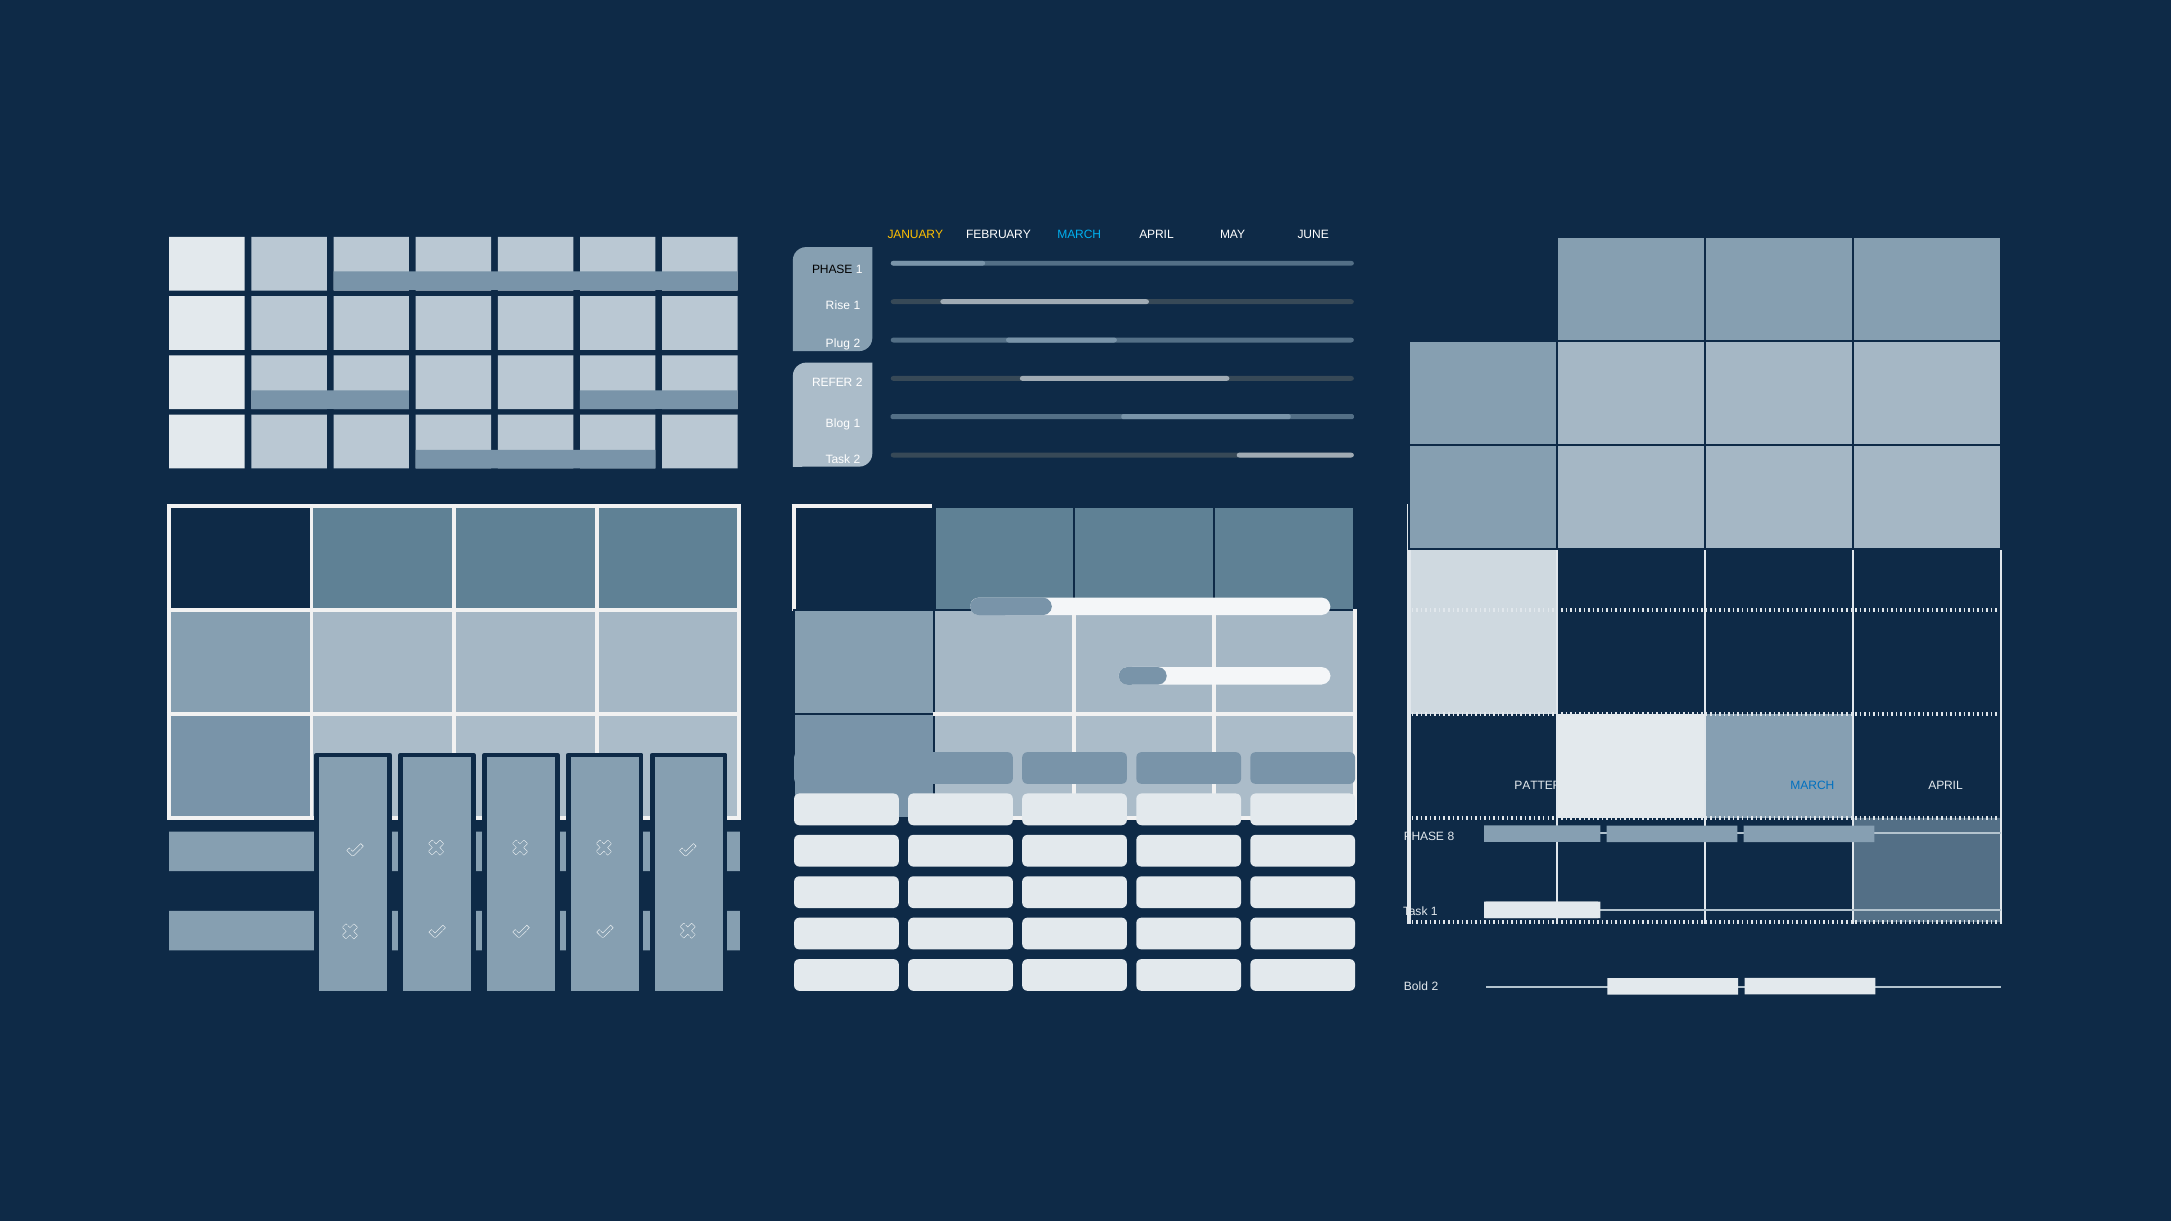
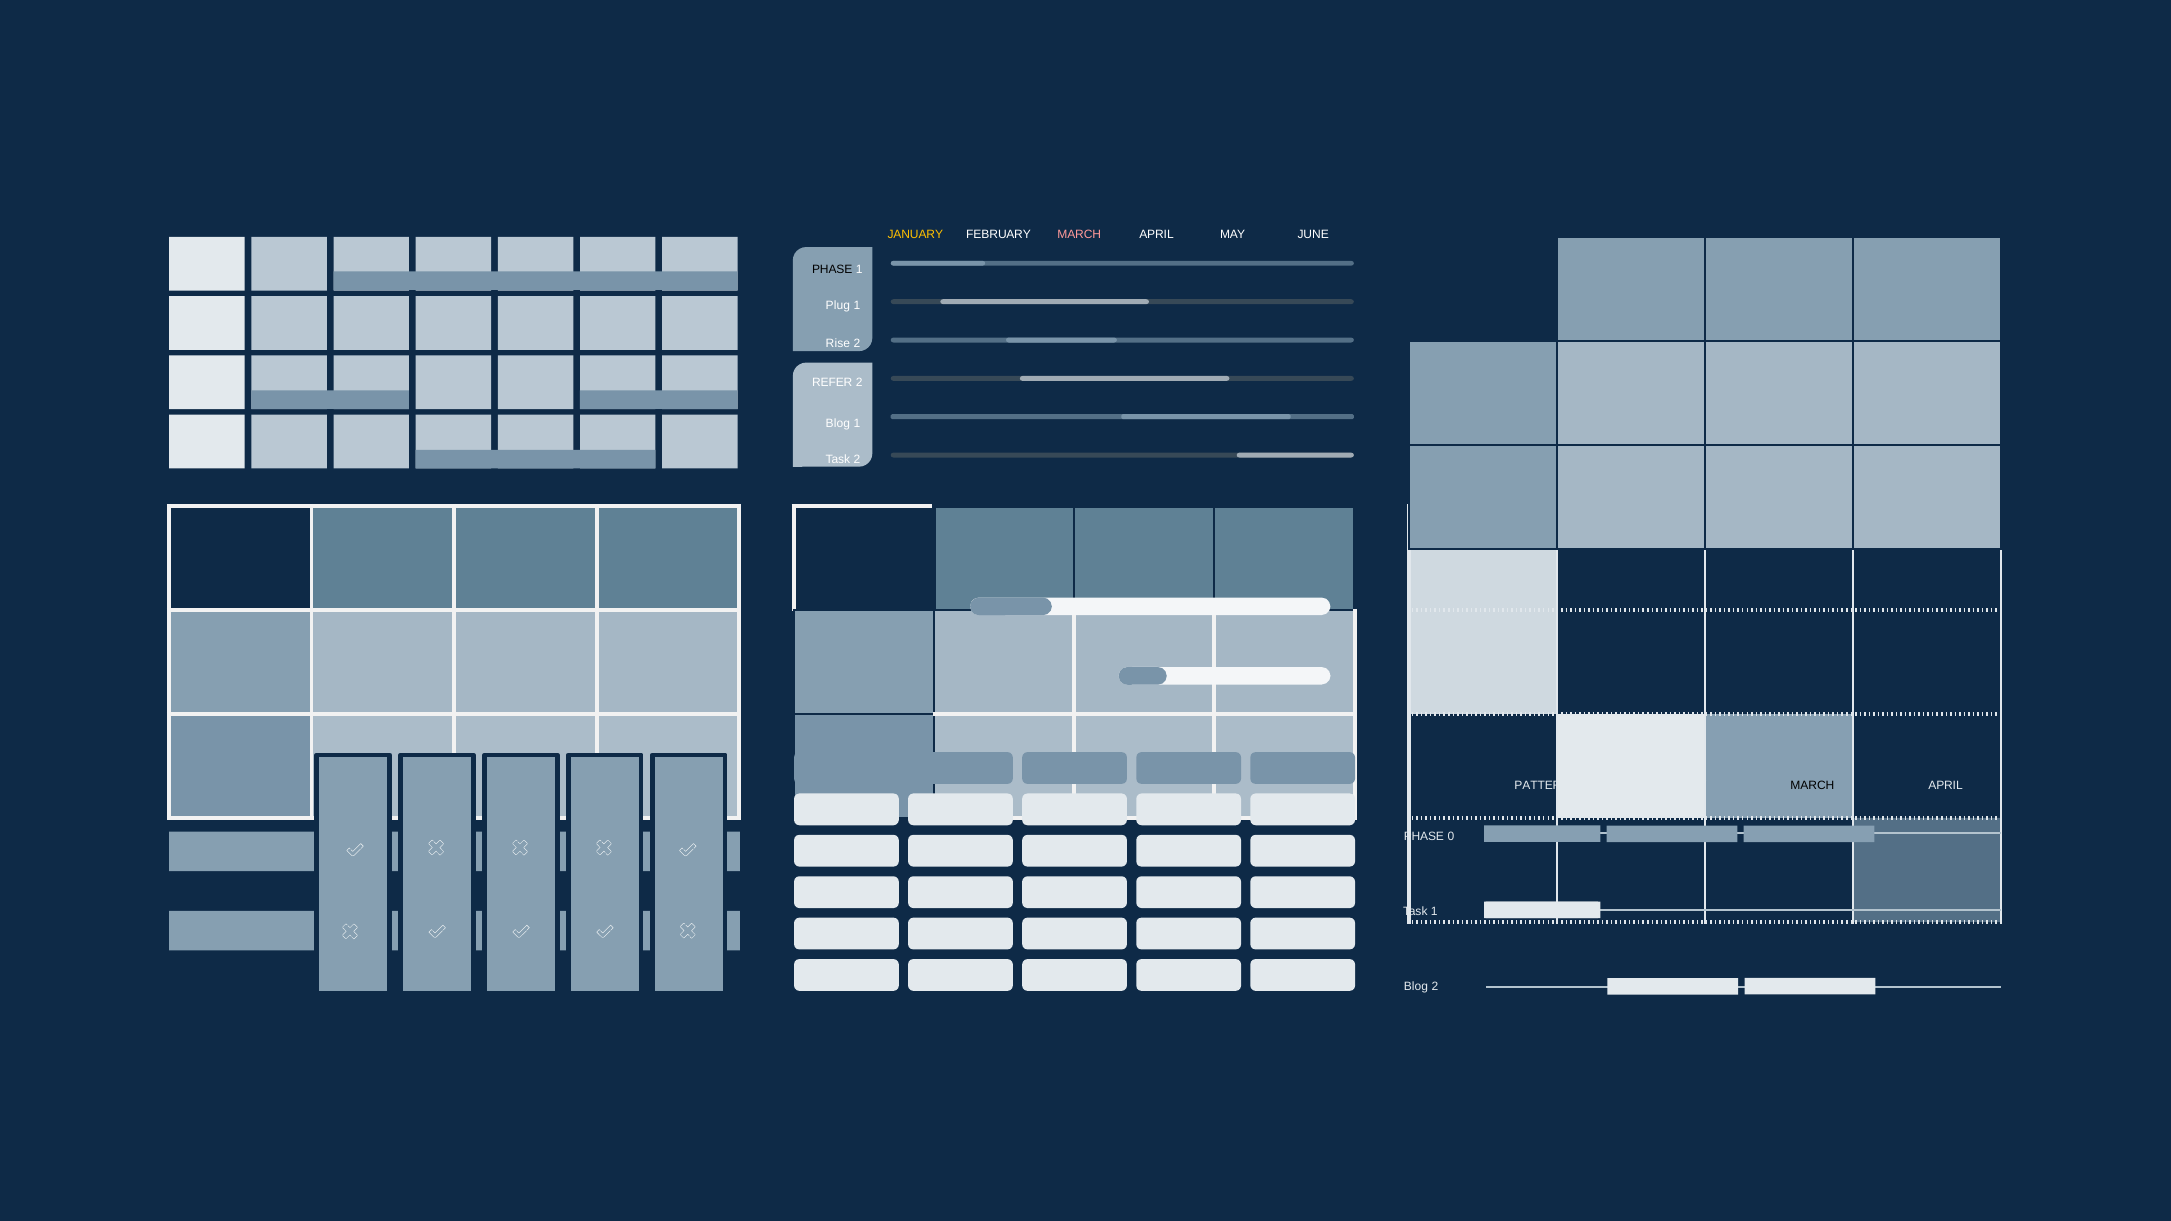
MARCH at (1079, 234) colour: light blue -> pink
Rise: Rise -> Plug
Plug: Plug -> Rise
MARCH at (1812, 786) colour: blue -> black
8: 8 -> 0
Bold at (1416, 987): Bold -> Blog
